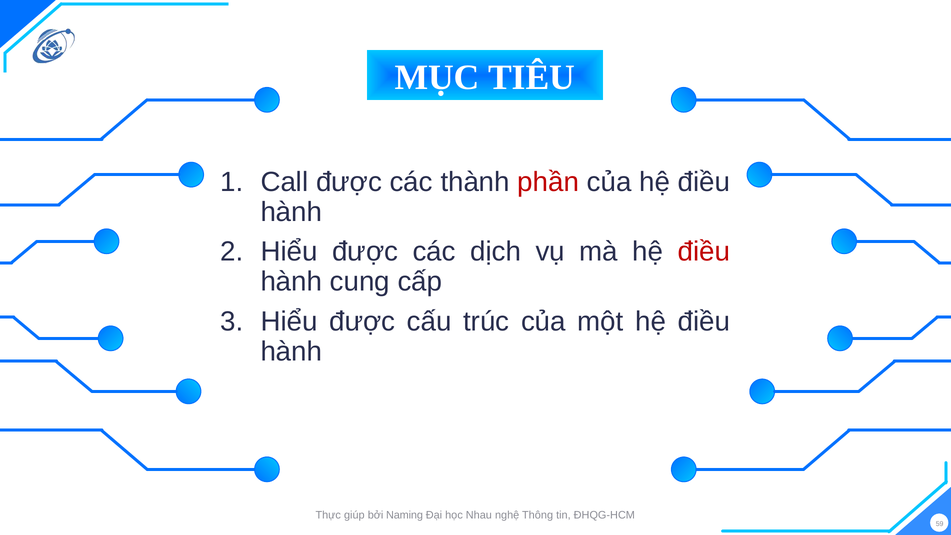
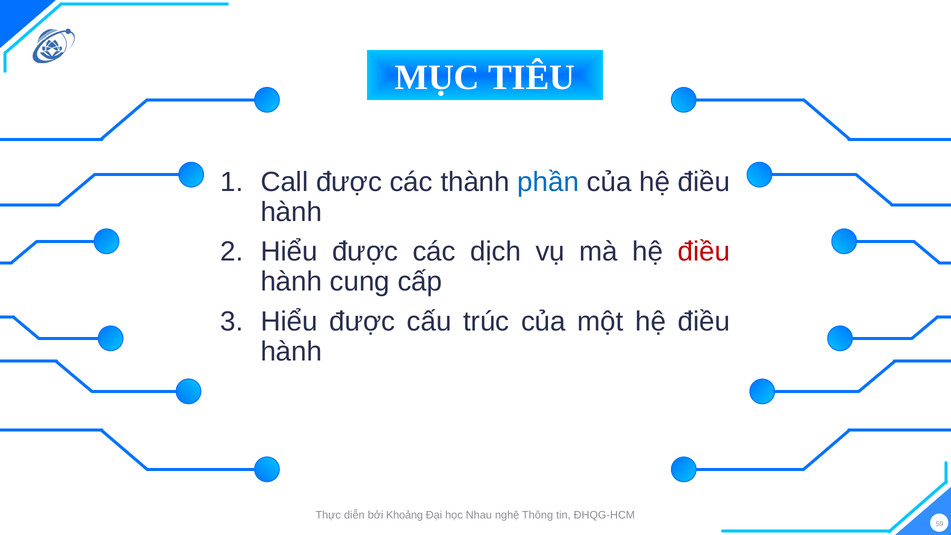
phần colour: red -> blue
giúp: giúp -> diễn
Naming: Naming -> Khoảng
